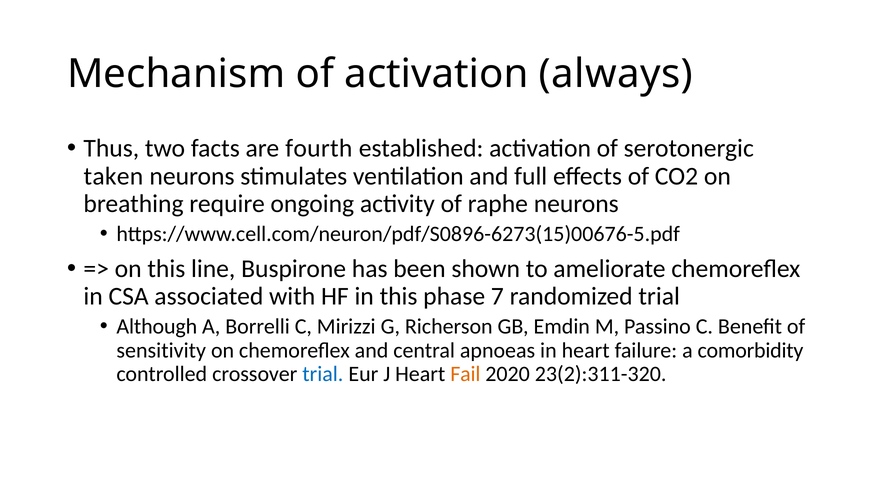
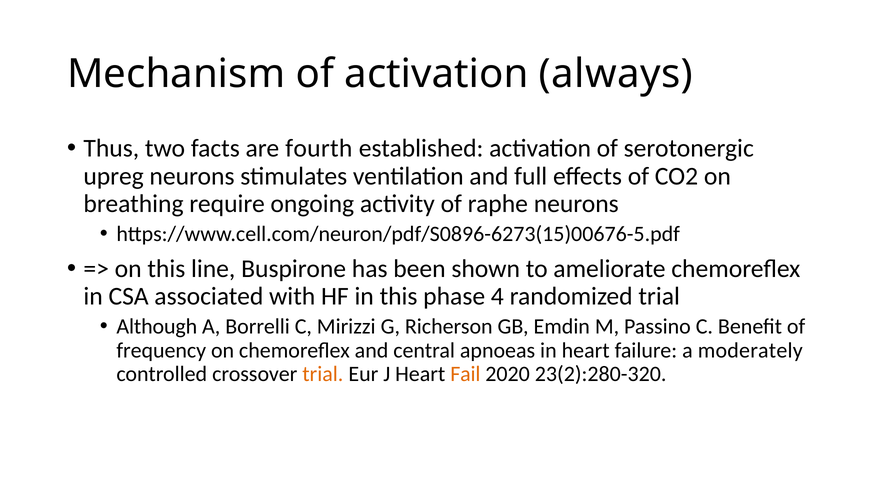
taken: taken -> upreg
7: 7 -> 4
sensitivity: sensitivity -> frequency
comorbidity: comorbidity -> moderately
trial at (323, 374) colour: blue -> orange
23(2):311-320: 23(2):311-320 -> 23(2):280-320
